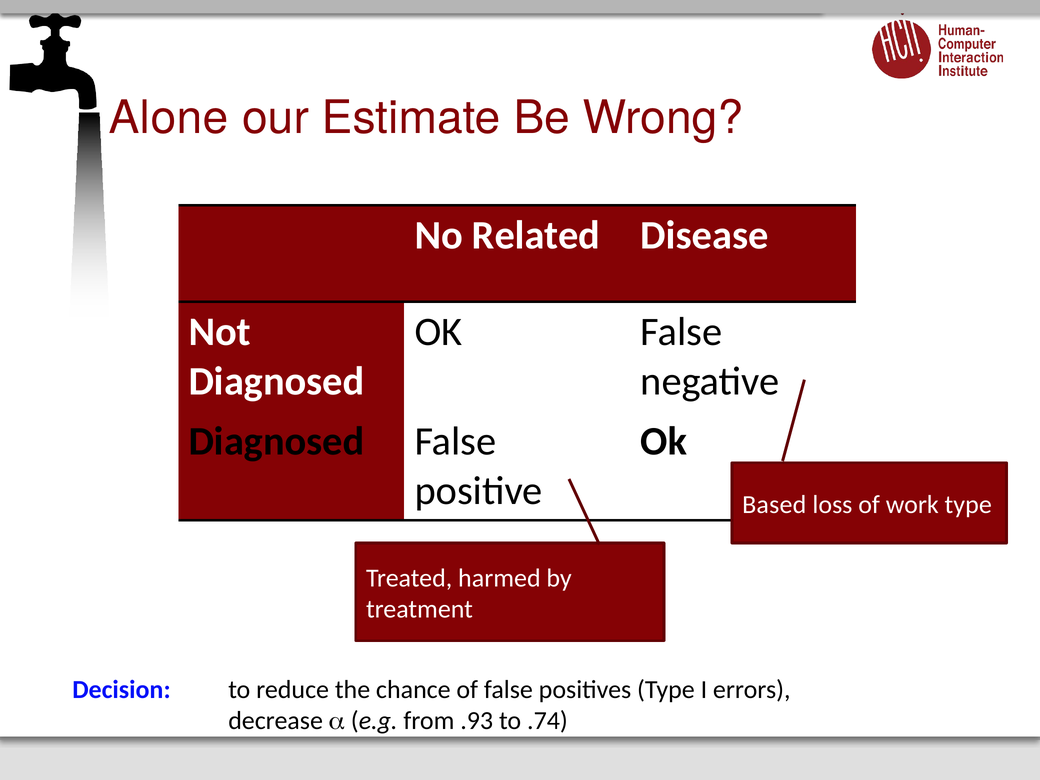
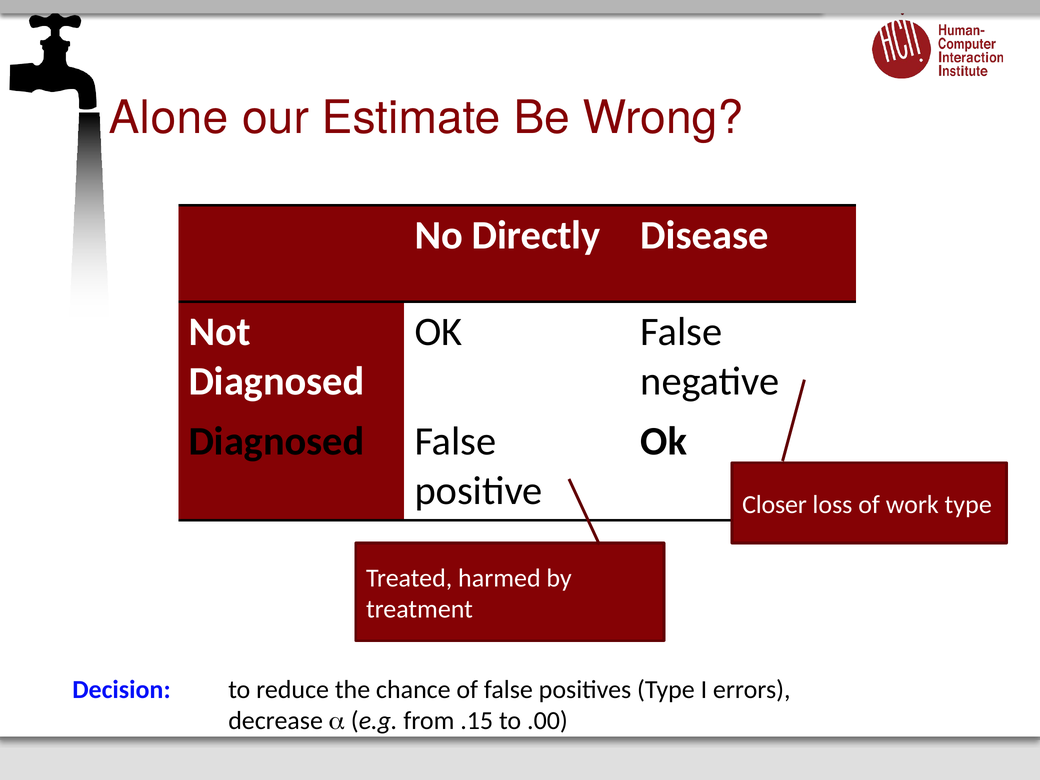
Related: Related -> Directly
Based: Based -> Closer
.93: .93 -> .15
.74: .74 -> .00
